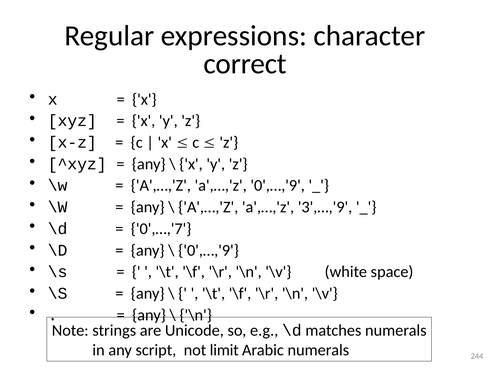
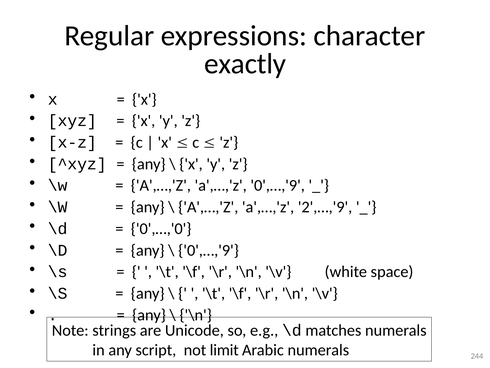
correct: correct -> exactly
3',…,'9: 3',…,'9 -> 2',…,'9
0',…,'7: 0',…,'7 -> 0',…,'0
